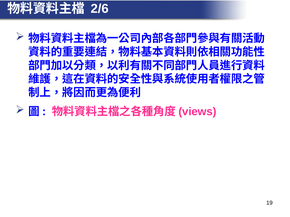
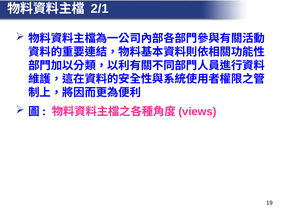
2/6: 2/6 -> 2/1
